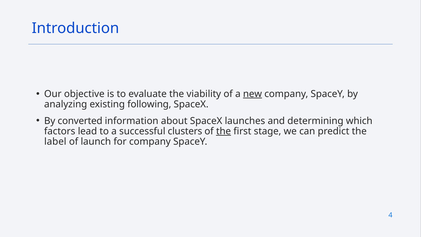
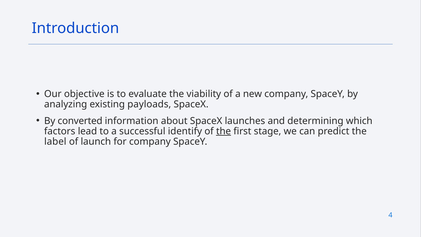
new underline: present -> none
following: following -> payloads
clusters: clusters -> identify
